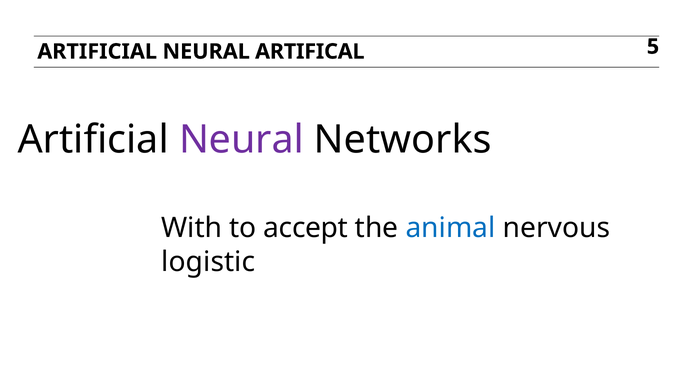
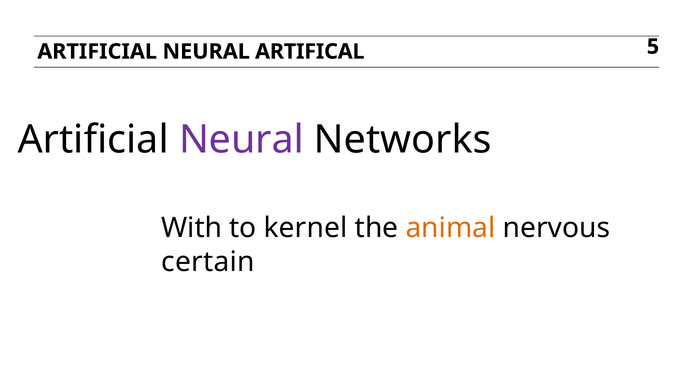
accept: accept -> kernel
animal colour: blue -> orange
logistic: logistic -> certain
